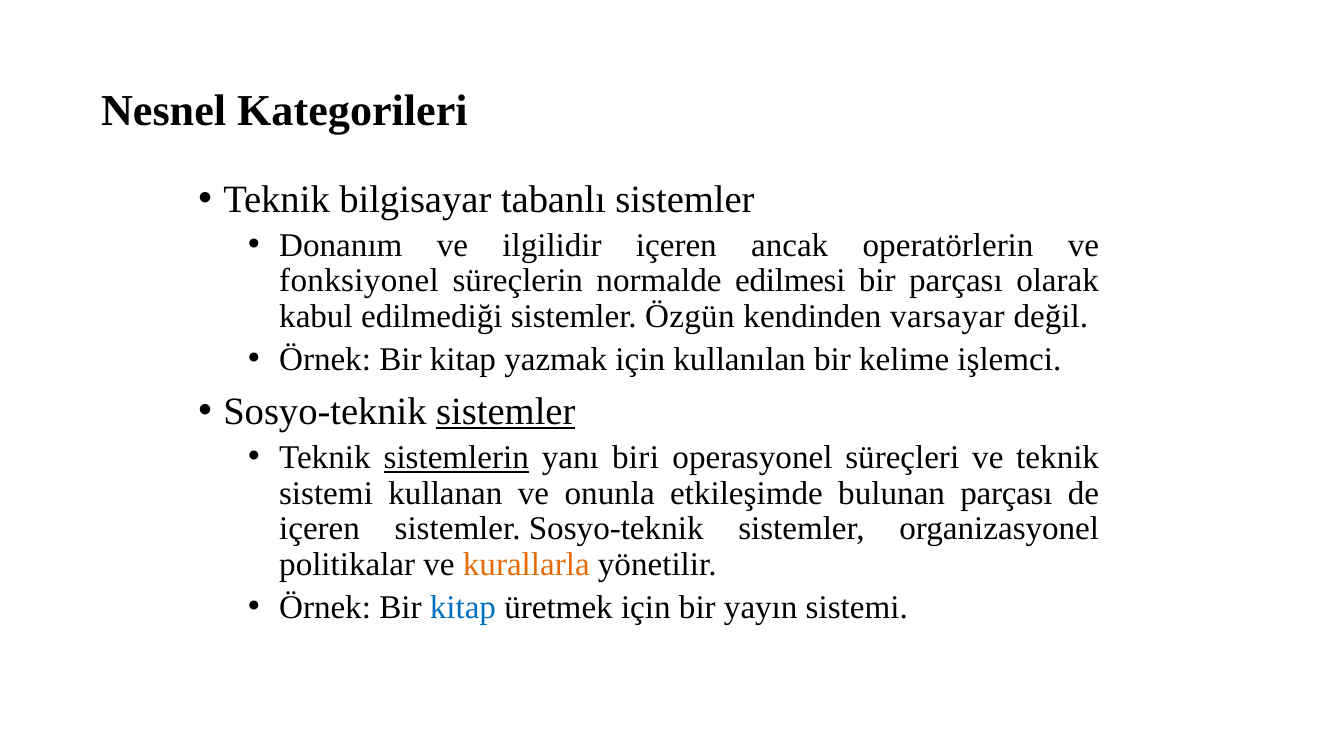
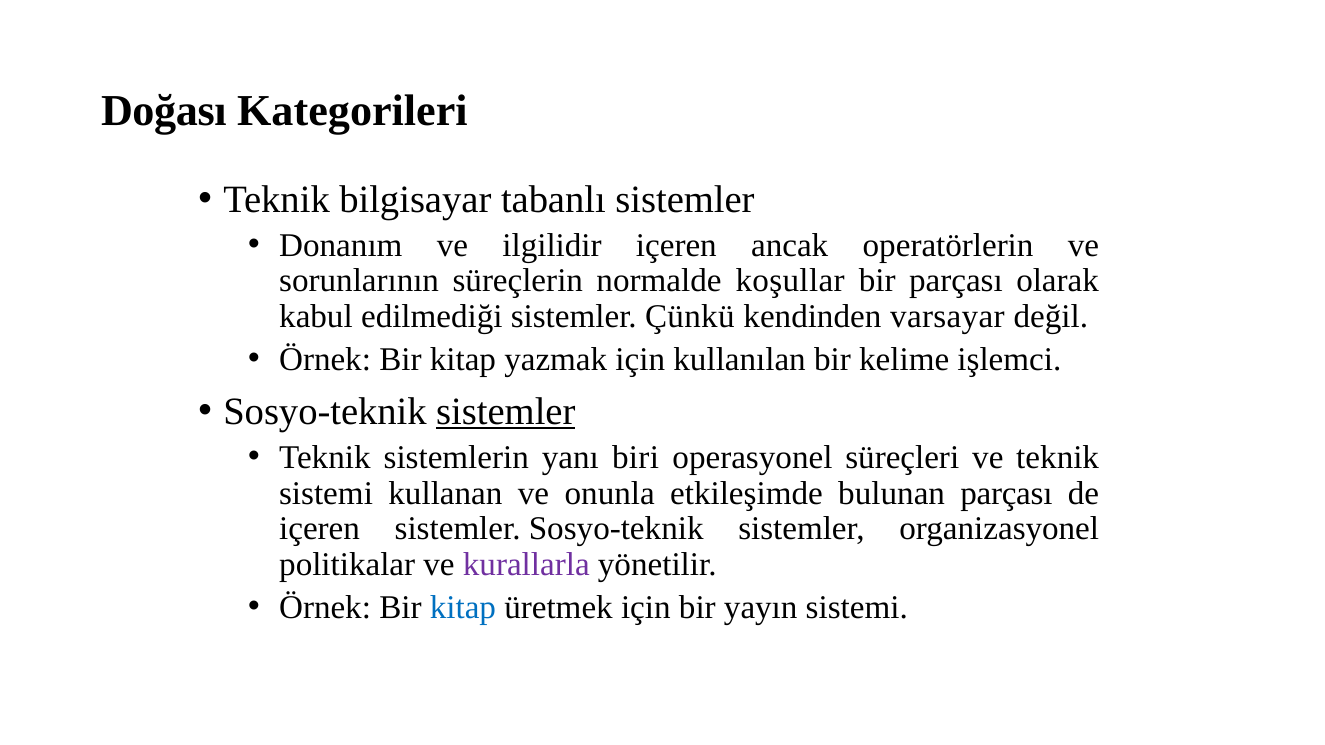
Nesnel: Nesnel -> Doğası
fonksiyonel: fonksiyonel -> sorunlarının
edilmesi: edilmesi -> koşullar
Özgün: Özgün -> Çünkü
sistemlerin underline: present -> none
kurallarla colour: orange -> purple
